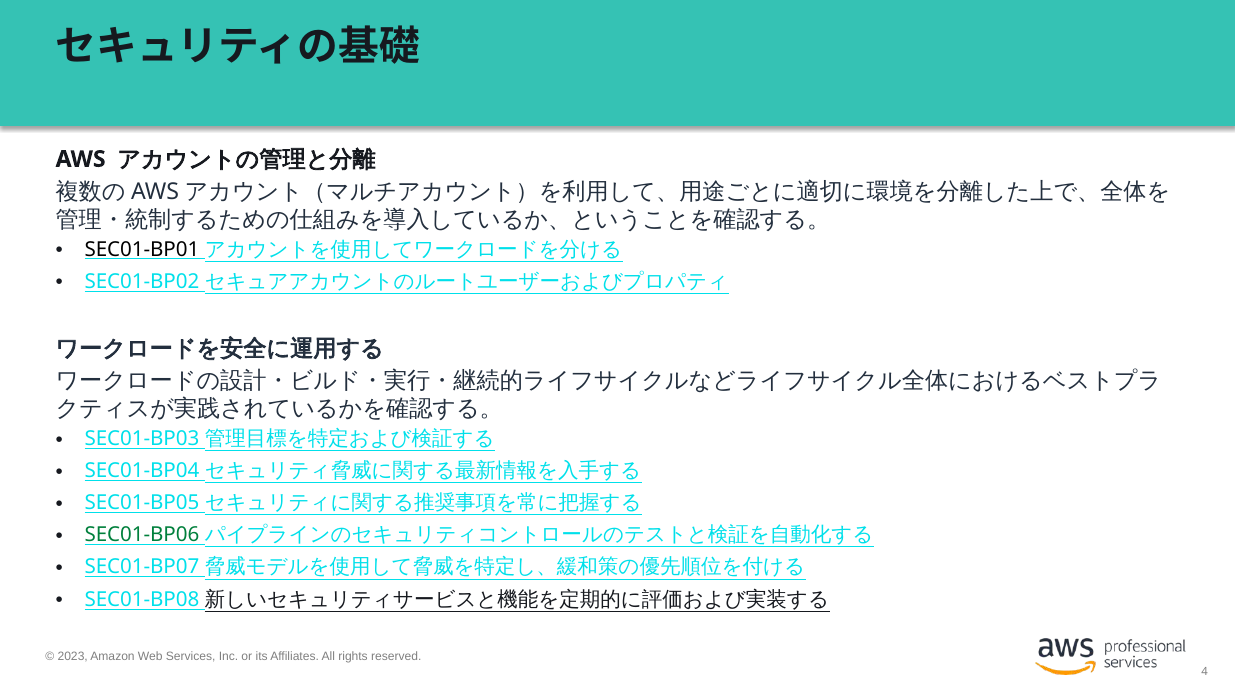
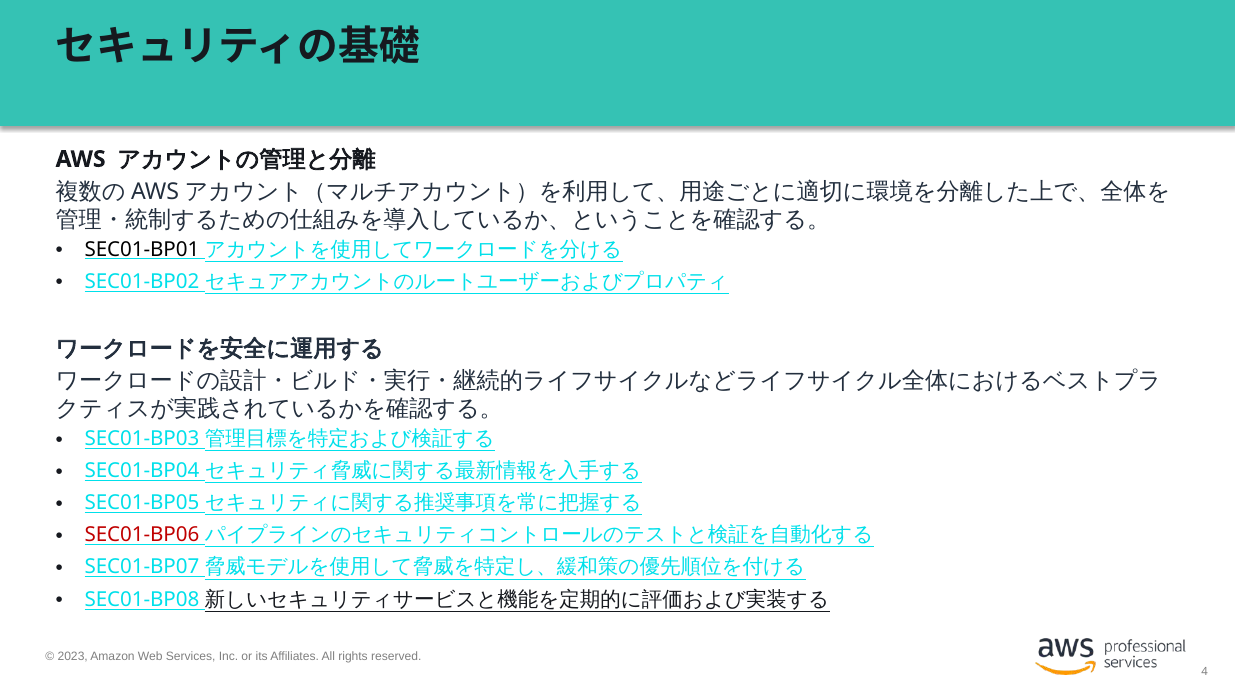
SEC01-BP06 colour: green -> red
